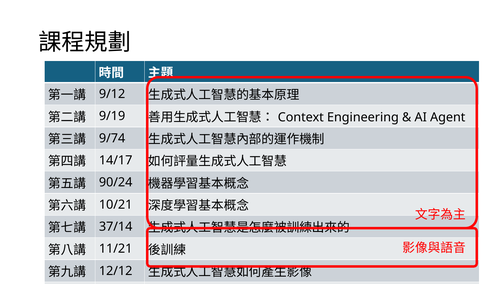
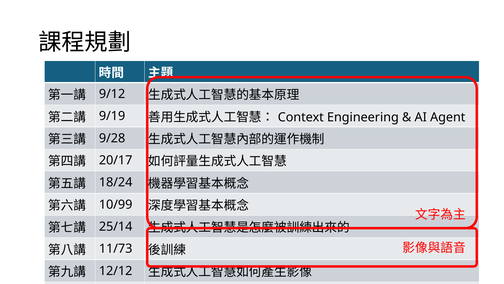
9/74: 9/74 -> 9/28
14/17: 14/17 -> 20/17
90/24: 90/24 -> 18/24
10/21: 10/21 -> 10/99
37/14: 37/14 -> 25/14
11/21: 11/21 -> 11/73
